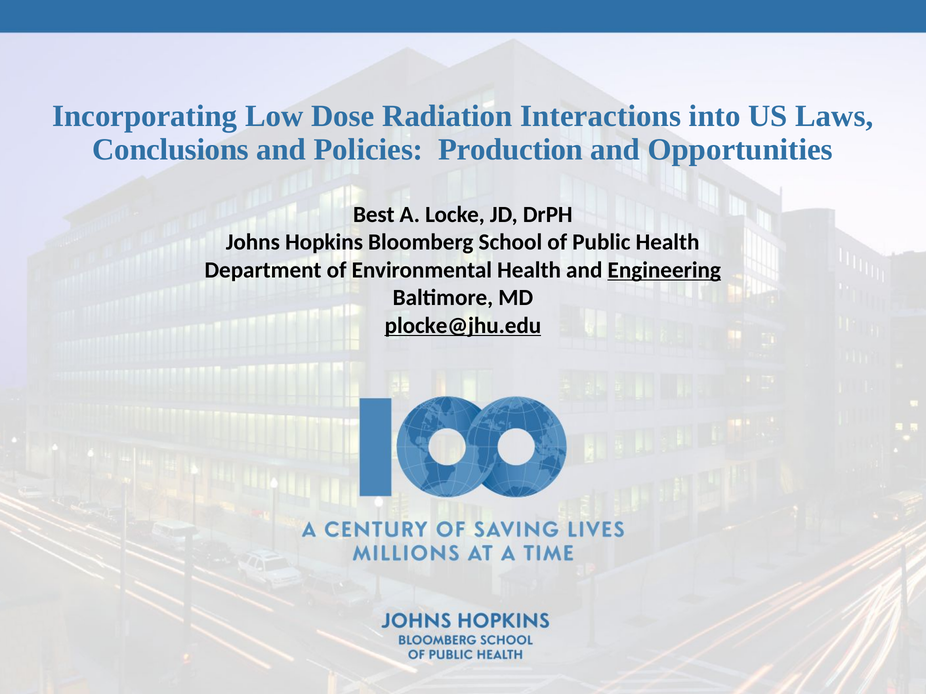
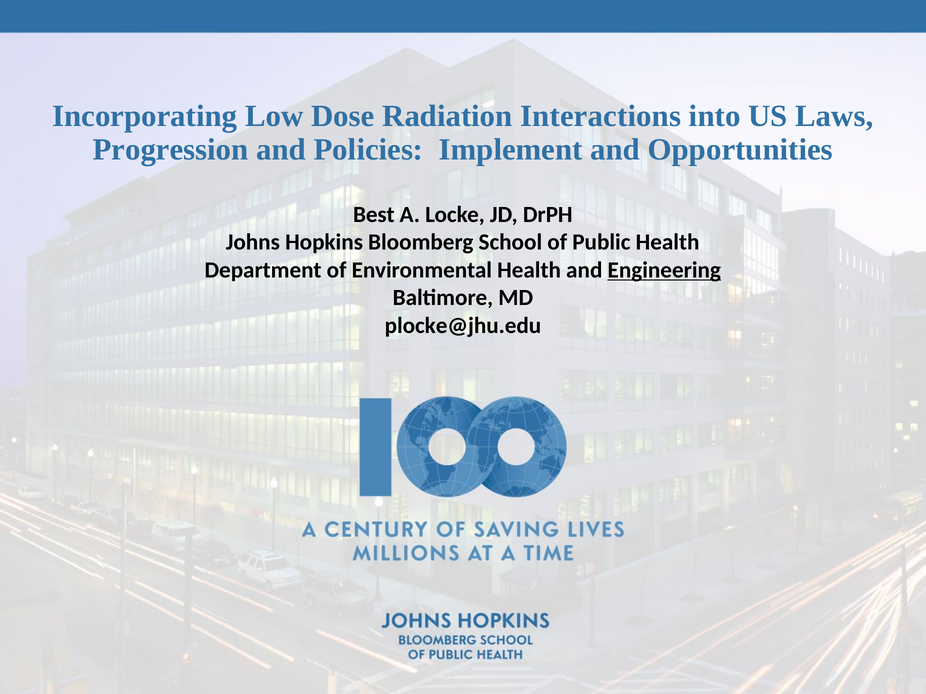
Conclusions: Conclusions -> Progression
Production: Production -> Implement
plocke@jhu.edu underline: present -> none
